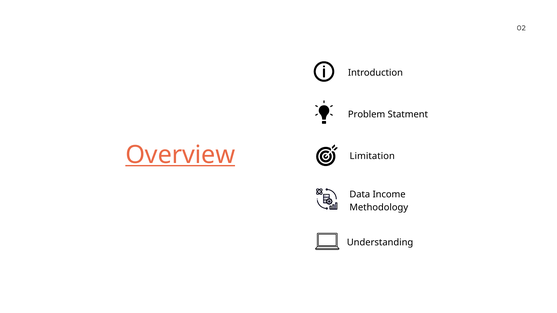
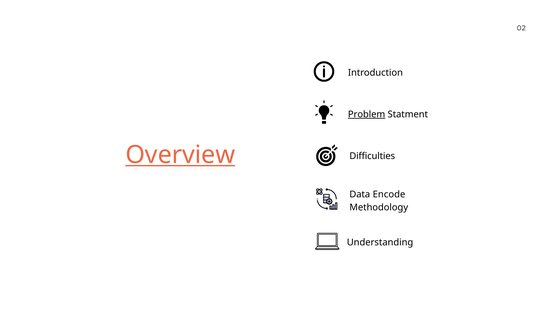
Problem underline: none -> present
Limitation: Limitation -> Difficulties
Income: Income -> Encode
